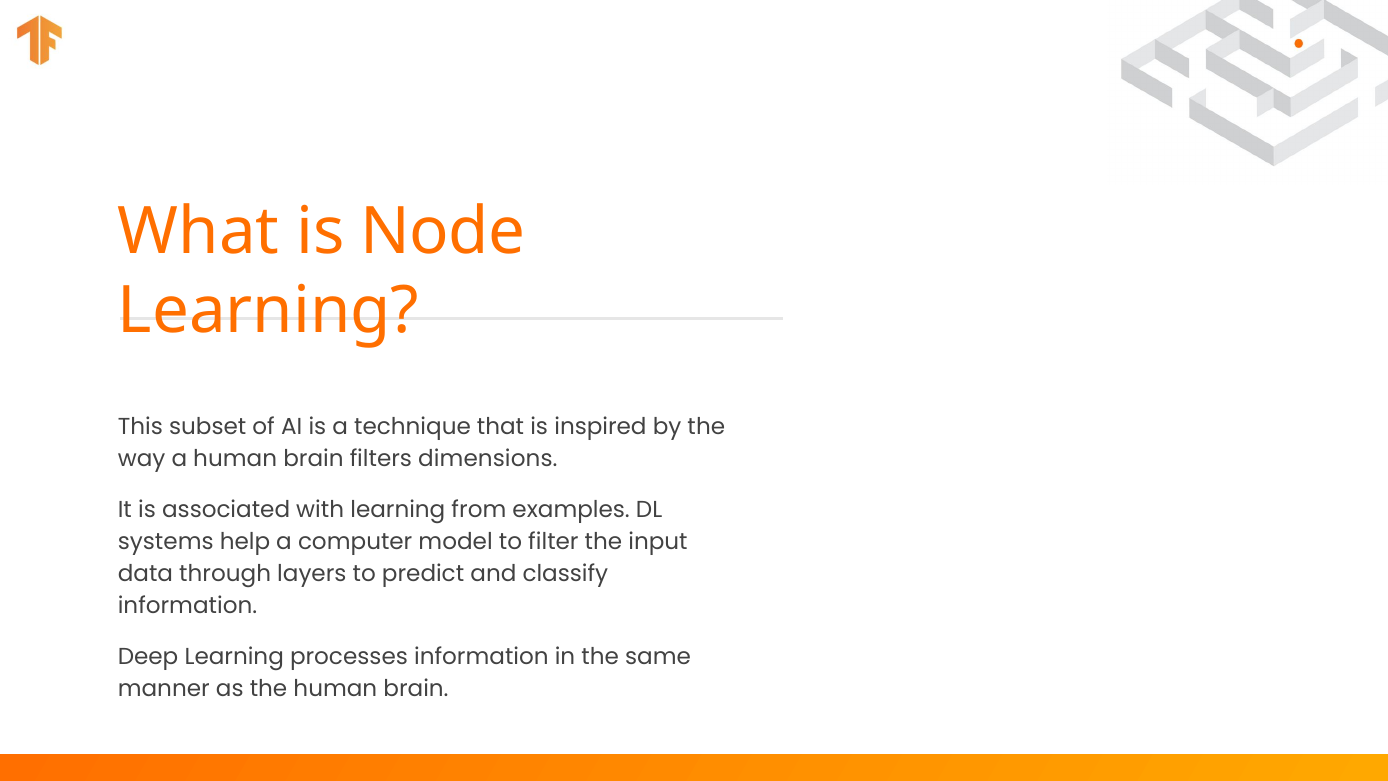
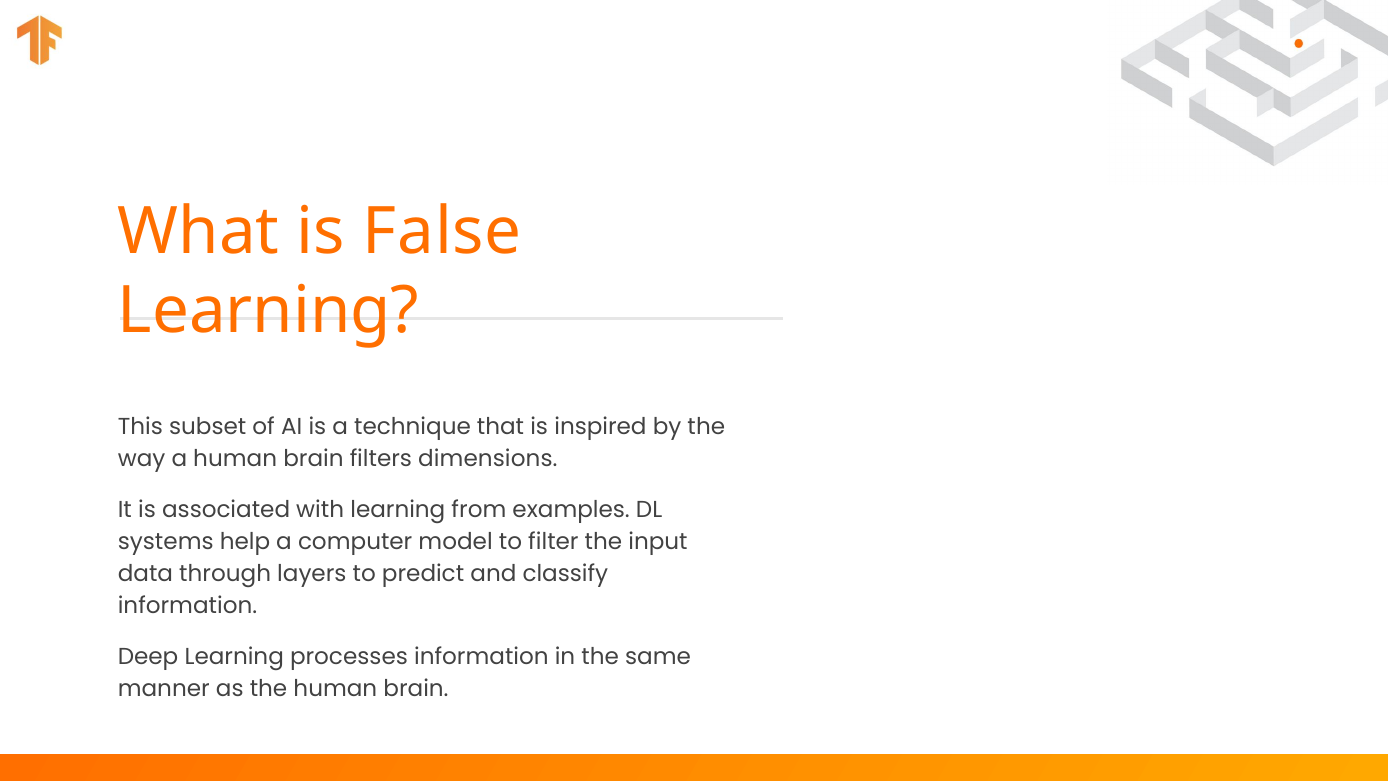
Node: Node -> False
